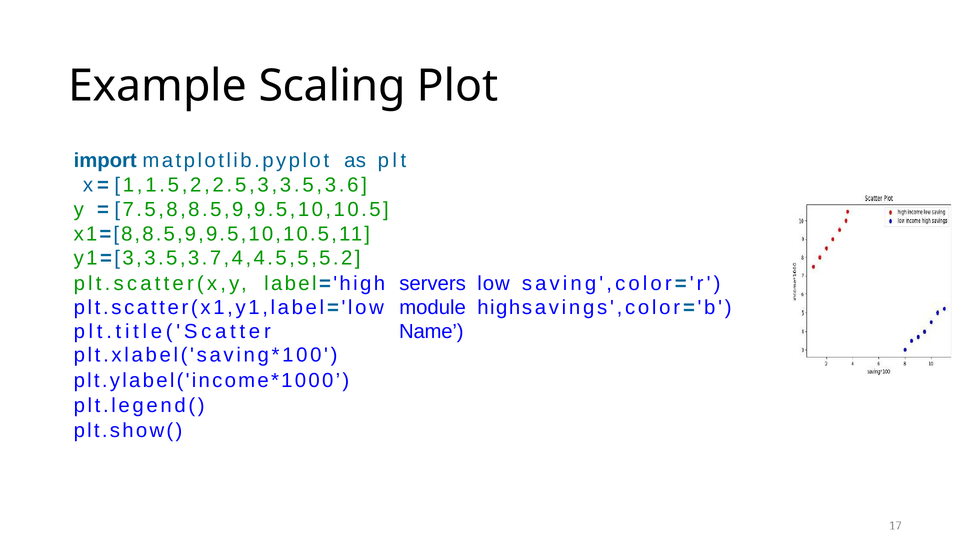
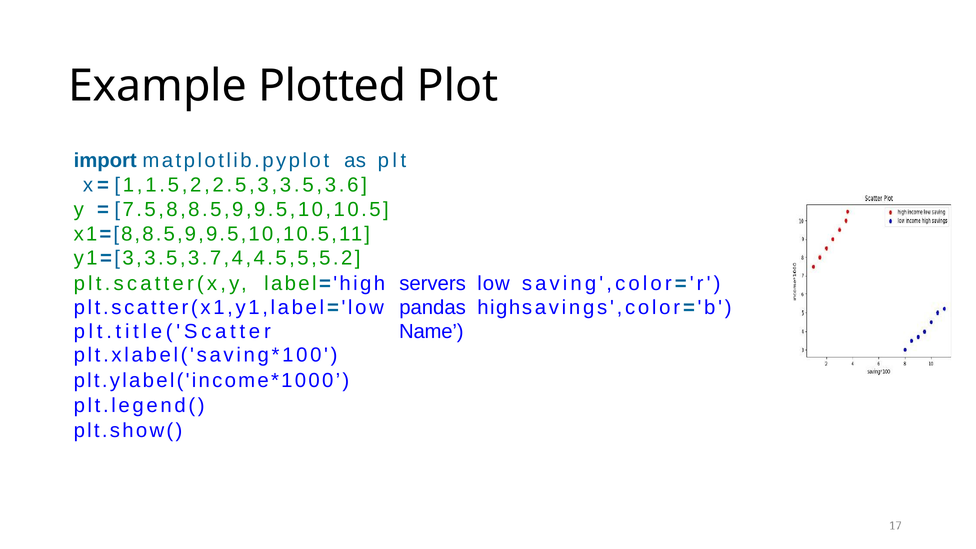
Scaling: Scaling -> Plotted
module: module -> pandas
